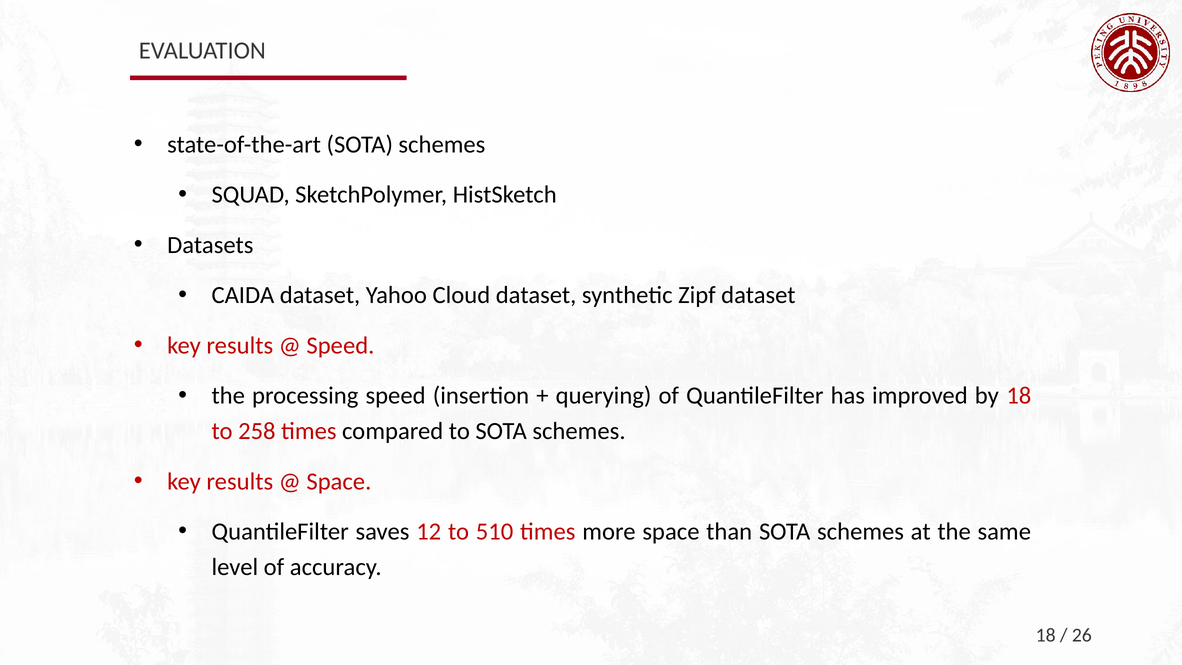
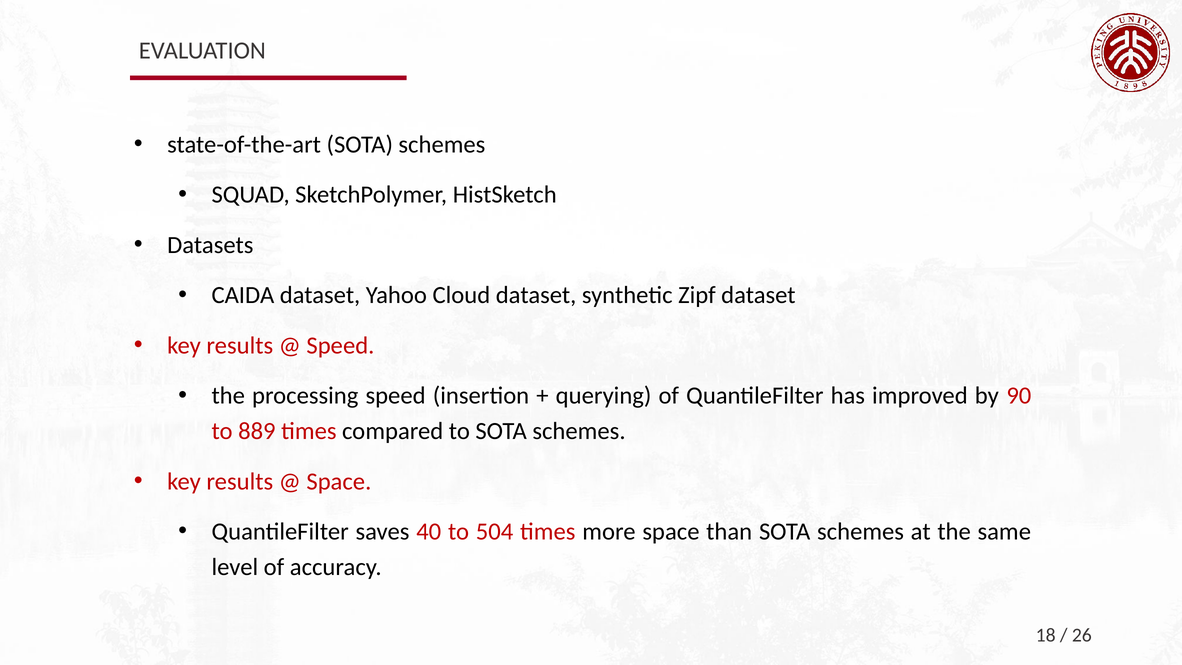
by 18: 18 -> 90
258: 258 -> 889
12: 12 -> 40
510: 510 -> 504
